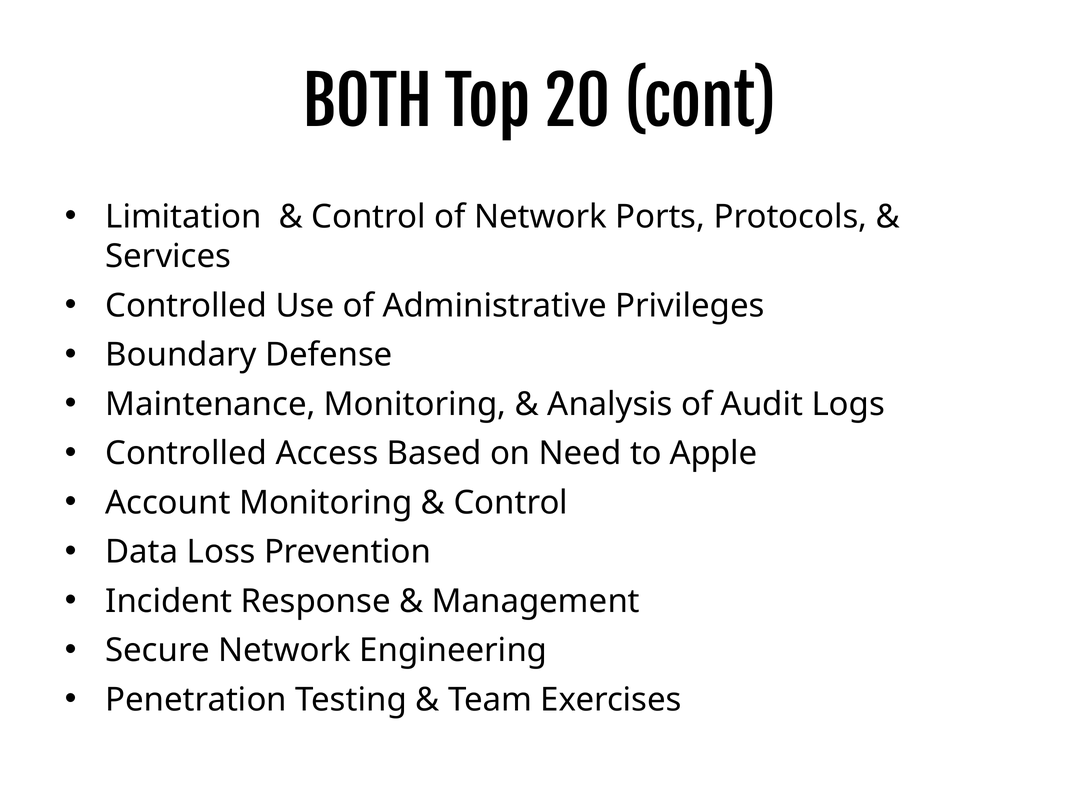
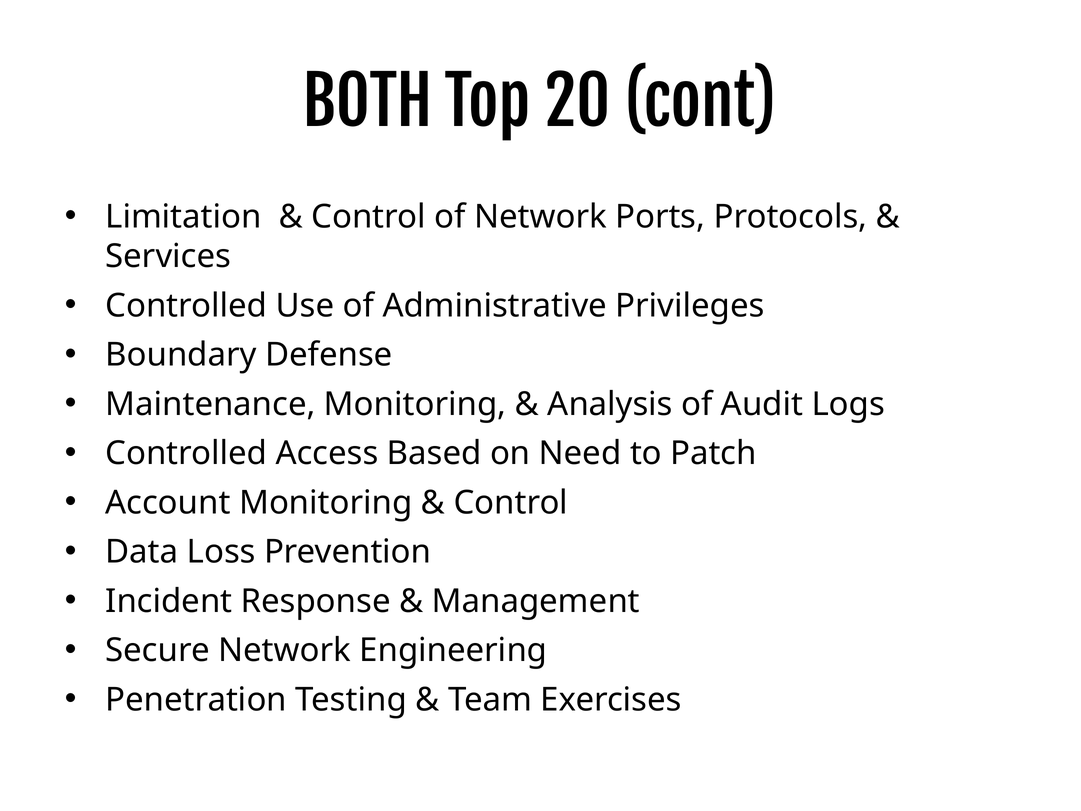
Apple: Apple -> Patch
